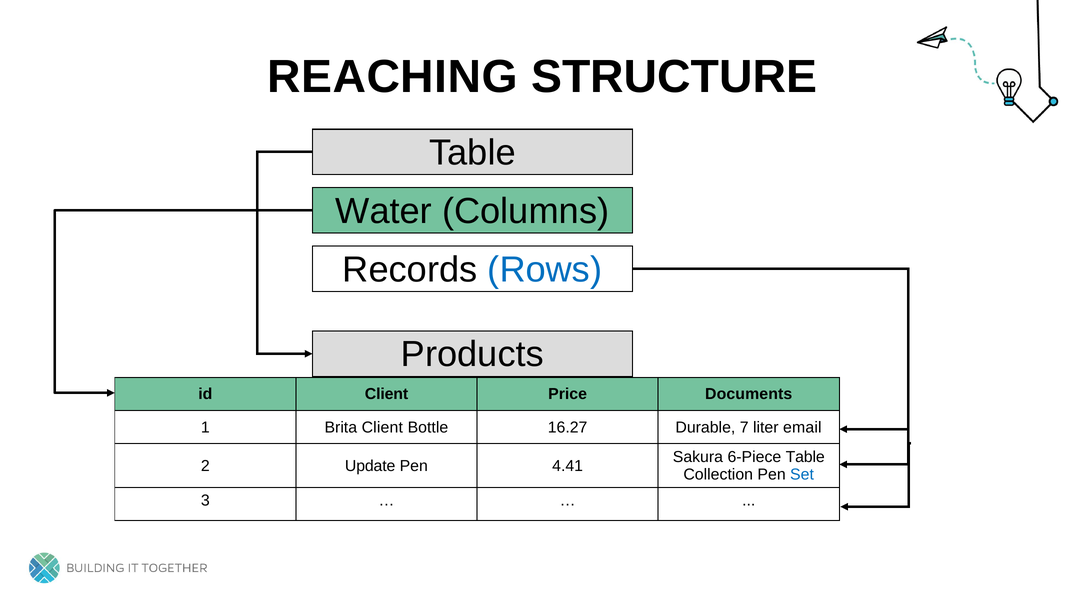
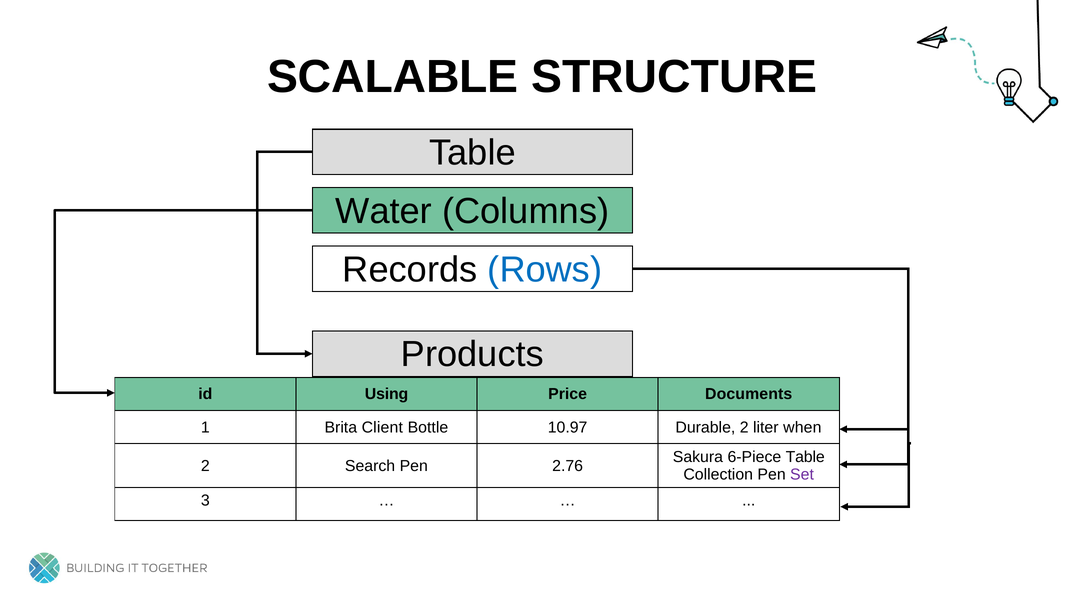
REACHING: REACHING -> SCALABLE
id Client: Client -> Using
16.27: 16.27 -> 10.97
Durable 7: 7 -> 2
email: email -> when
Update: Update -> Search
4.41: 4.41 -> 2.76
Set colour: blue -> purple
